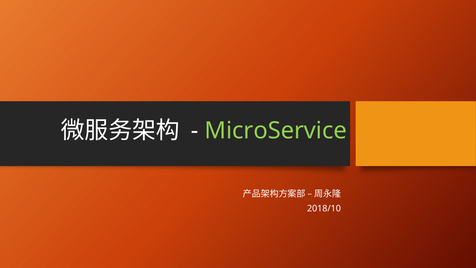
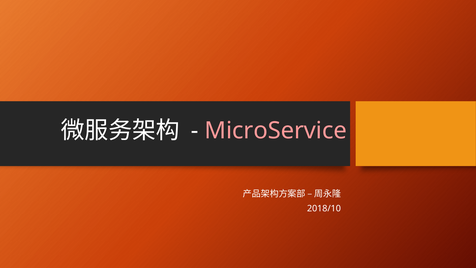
MicroService colour: light green -> pink
